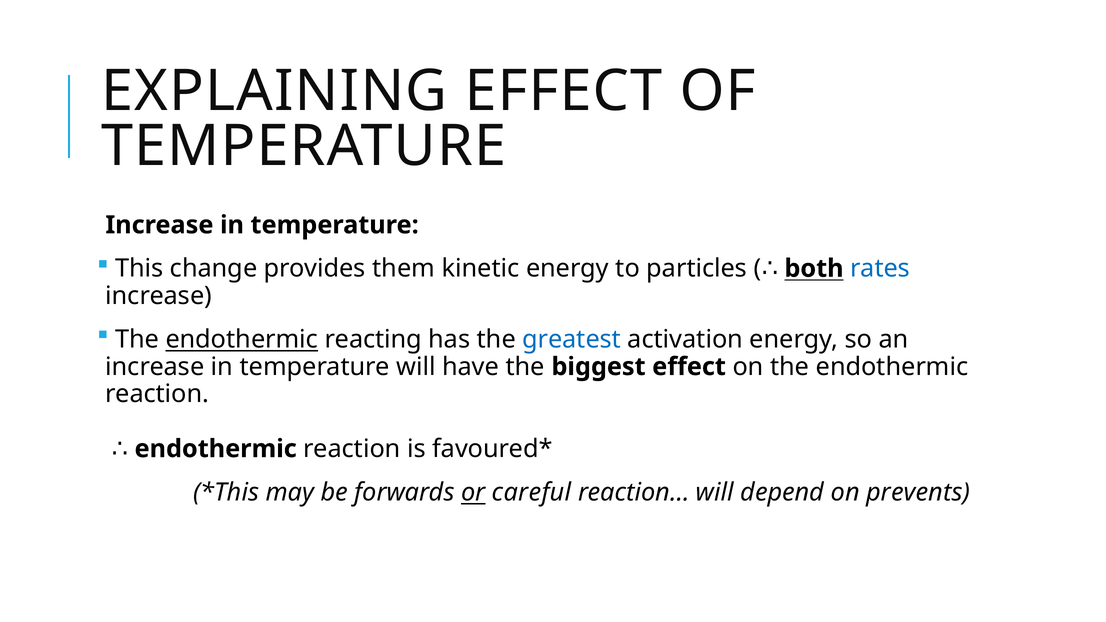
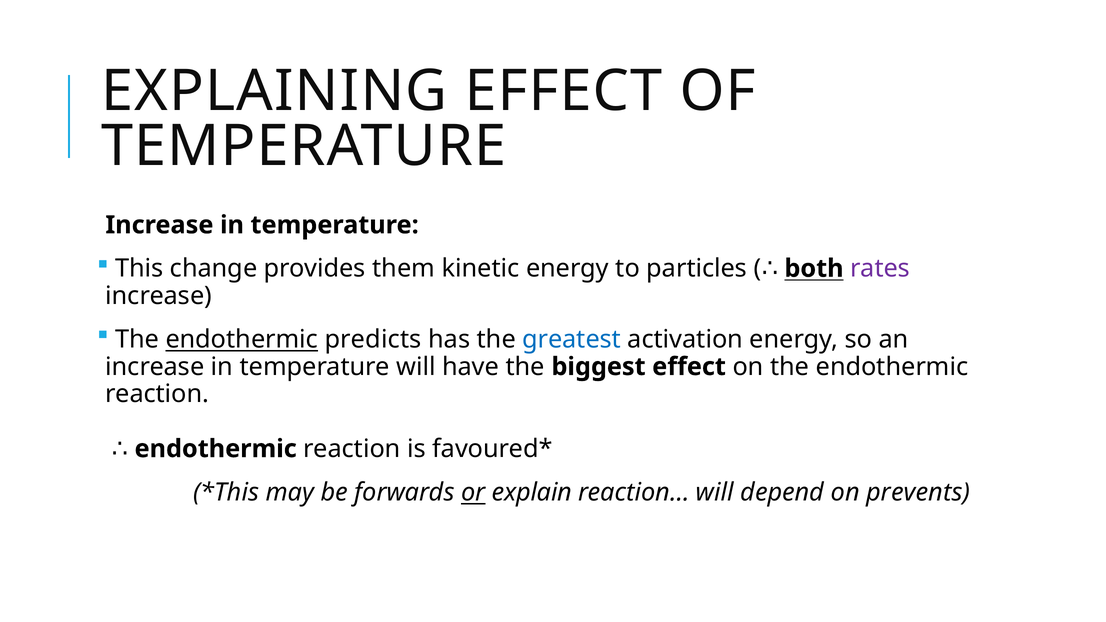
rates colour: blue -> purple
reacting: reacting -> predicts
careful: careful -> explain
